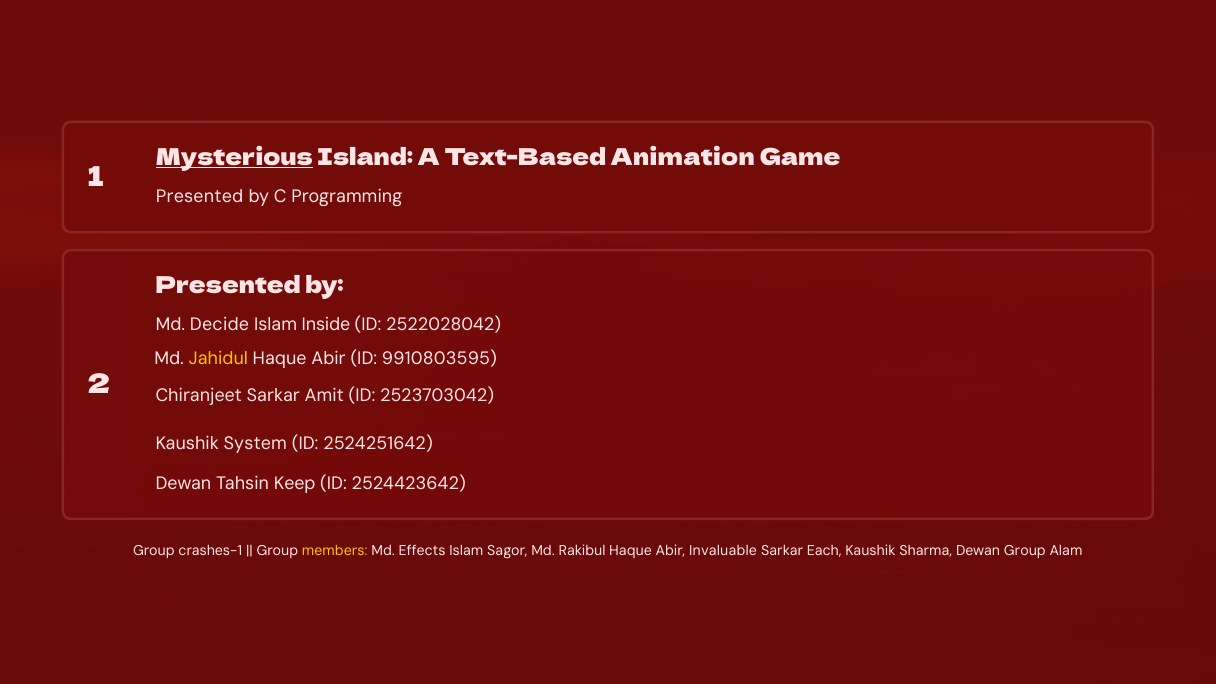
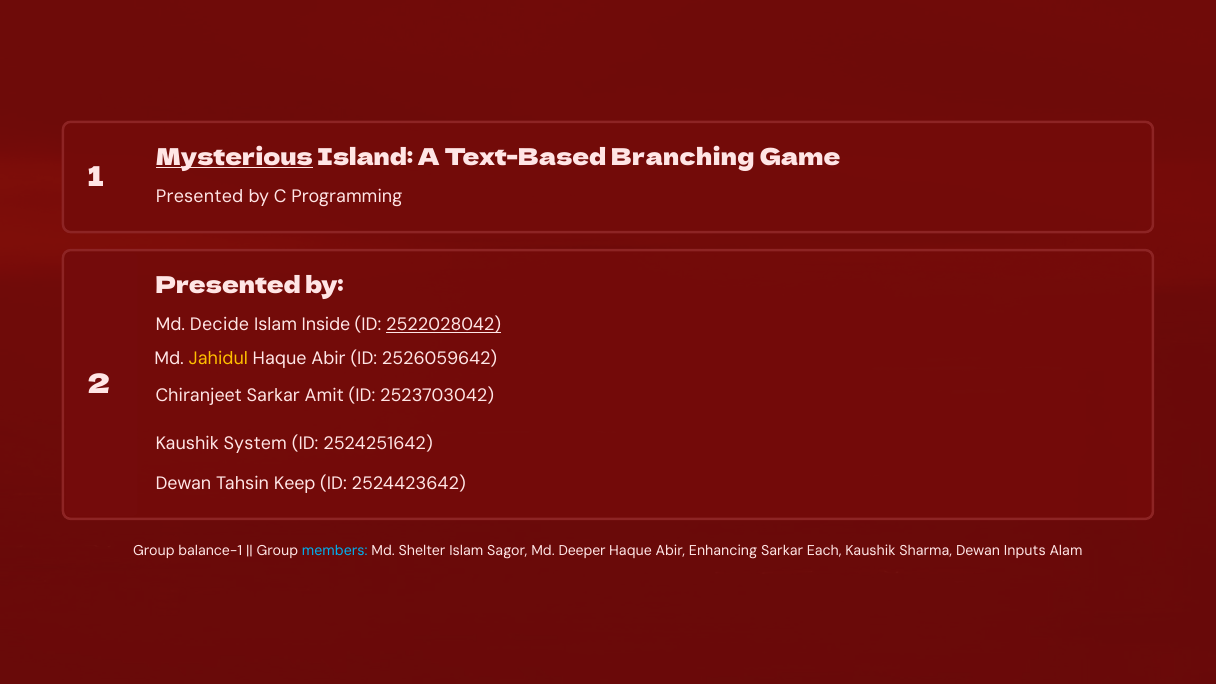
Animation: Animation -> Branching
2522028042 underline: none -> present
9910803595: 9910803595 -> 2526059642
crashes-1: crashes-1 -> balance-1
members colour: yellow -> light blue
Effects: Effects -> Shelter
Rakibul: Rakibul -> Deeper
Invaluable: Invaluable -> Enhancing
Dewan Group: Group -> Inputs
